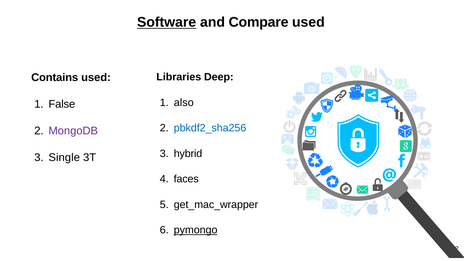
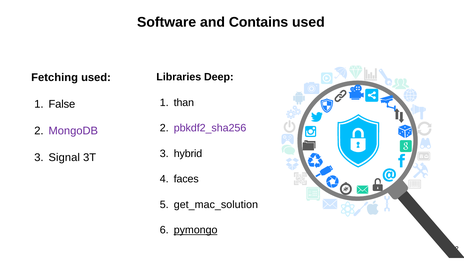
Software underline: present -> none
Compare: Compare -> Contains
Contains: Contains -> Fetching
also: also -> than
pbkdf2_sha256 colour: blue -> purple
Single: Single -> Signal
get_mac_wrapper: get_mac_wrapper -> get_mac_solution
